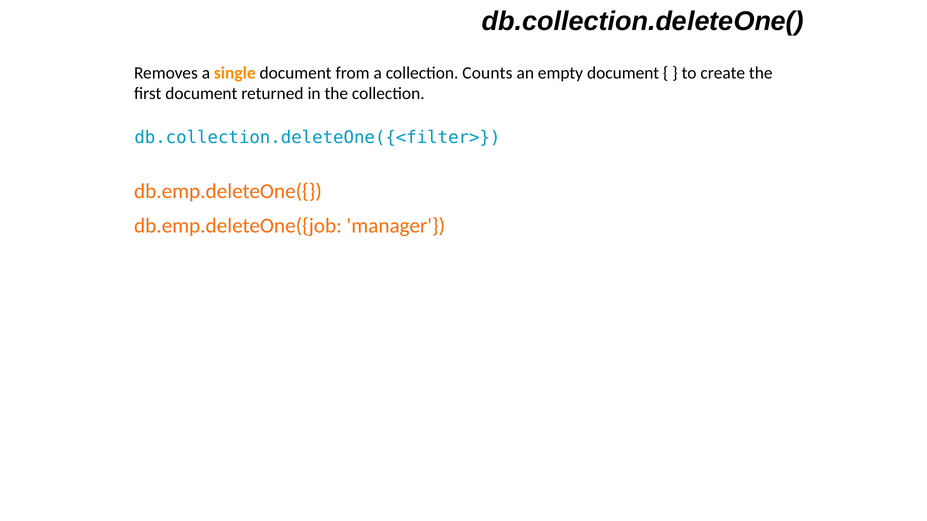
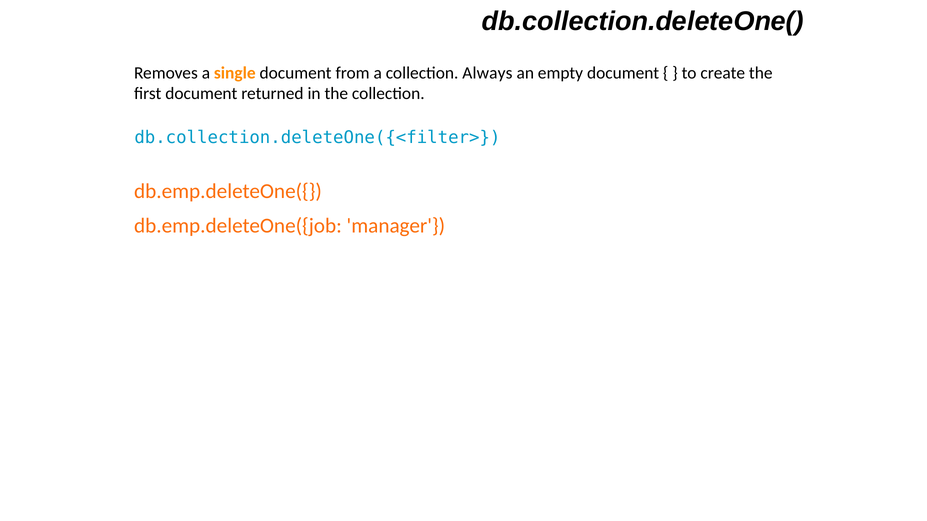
Counts: Counts -> Always
